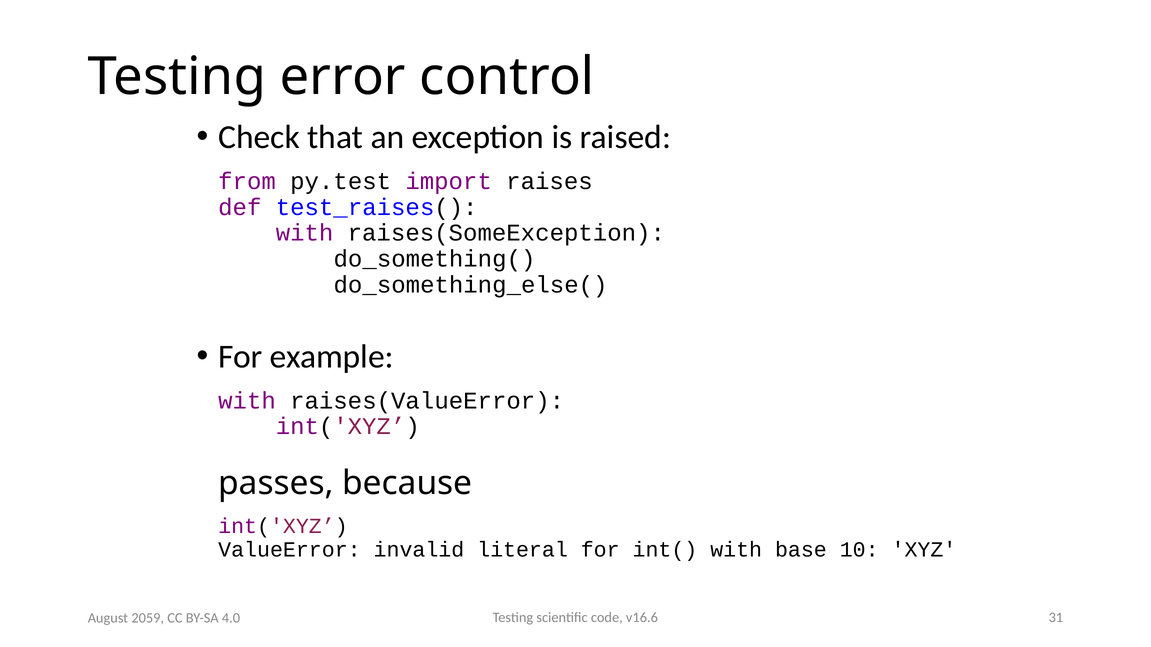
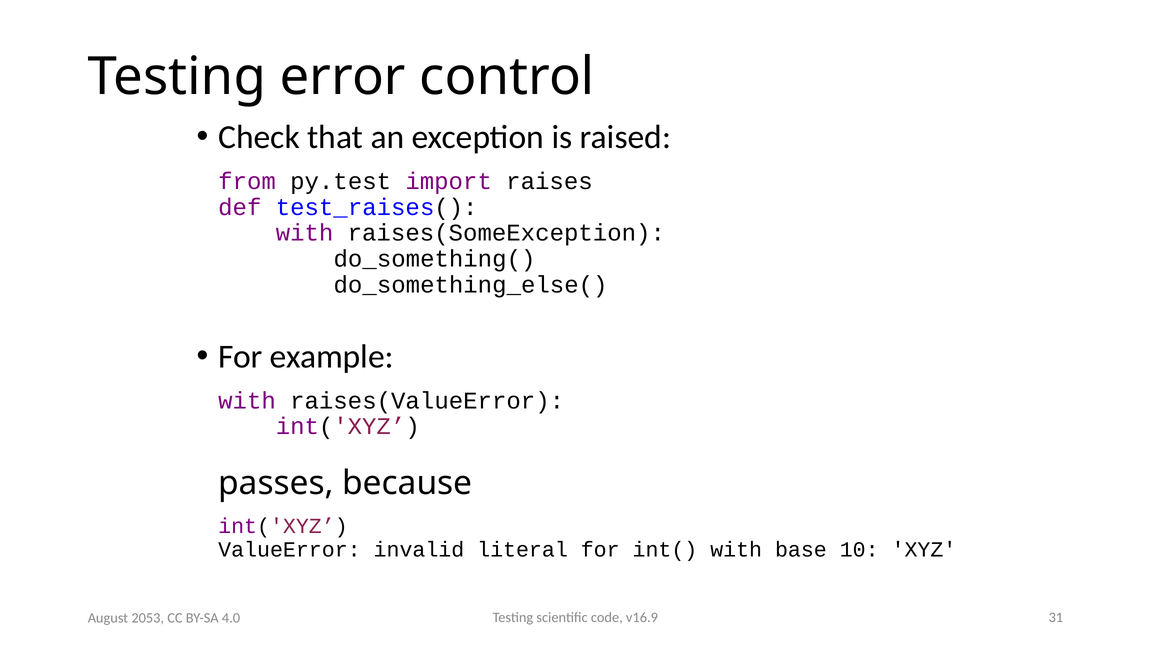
v16.6: v16.6 -> v16.9
2059: 2059 -> 2053
